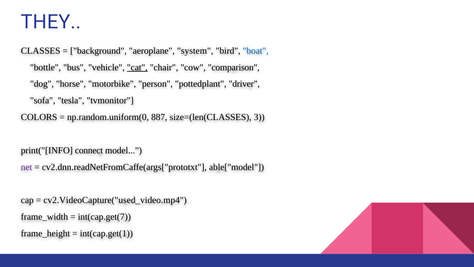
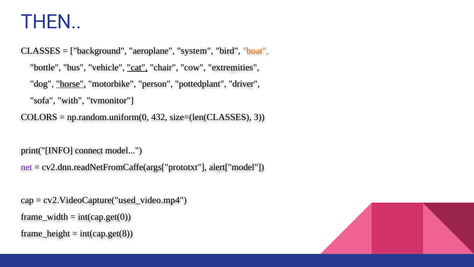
THEY: THEY -> THEN
boat colour: blue -> orange
comparison: comparison -> extremities
horse underline: none -> present
tesla: tesla -> with
887: 887 -> 432
able["model: able["model -> alert["model
int(cap.get(7: int(cap.get(7 -> int(cap.get(0
int(cap.get(1: int(cap.get(1 -> int(cap.get(8
